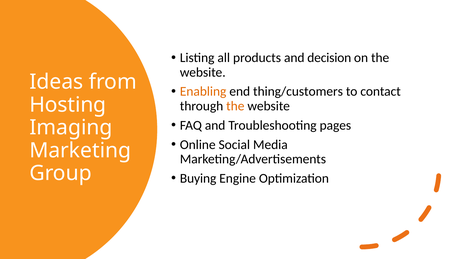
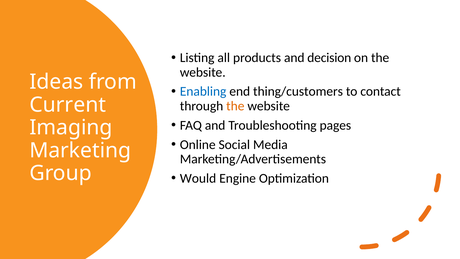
Enabling colour: orange -> blue
Hosting: Hosting -> Current
Buying: Buying -> Would
